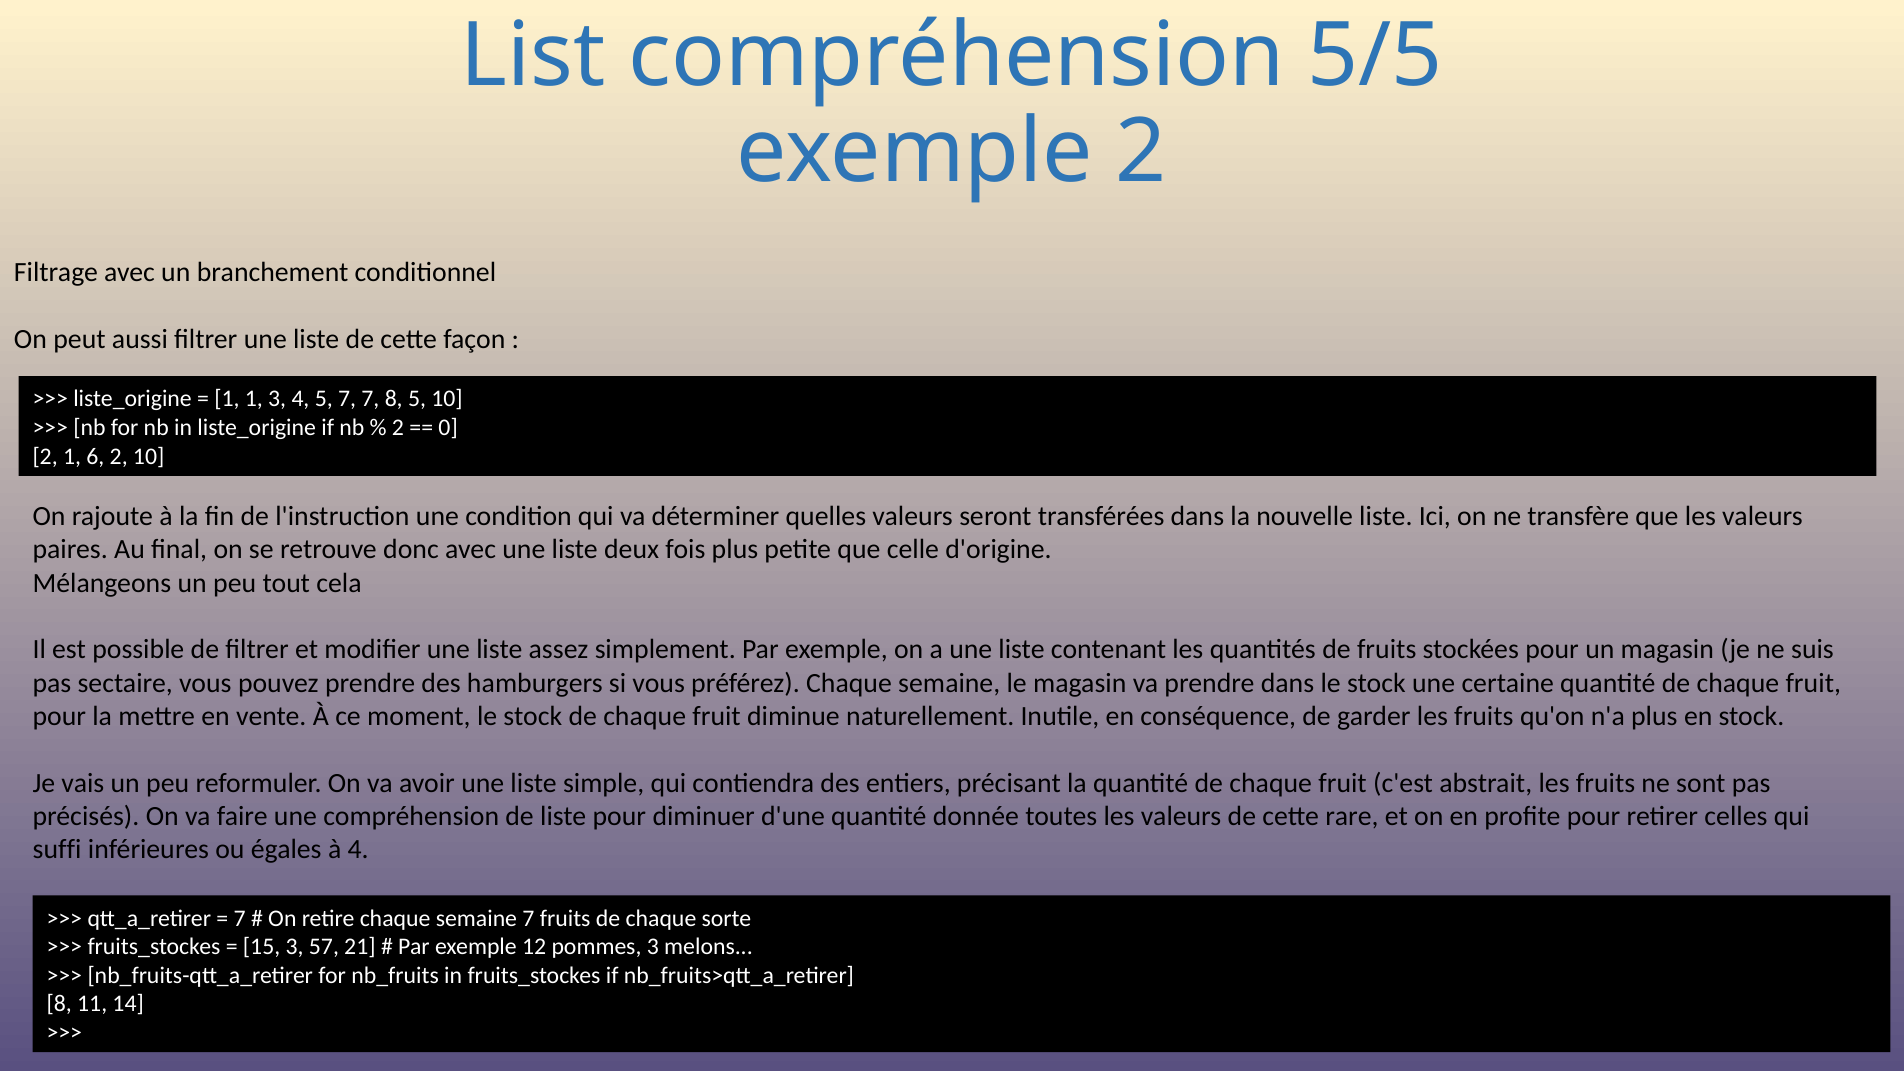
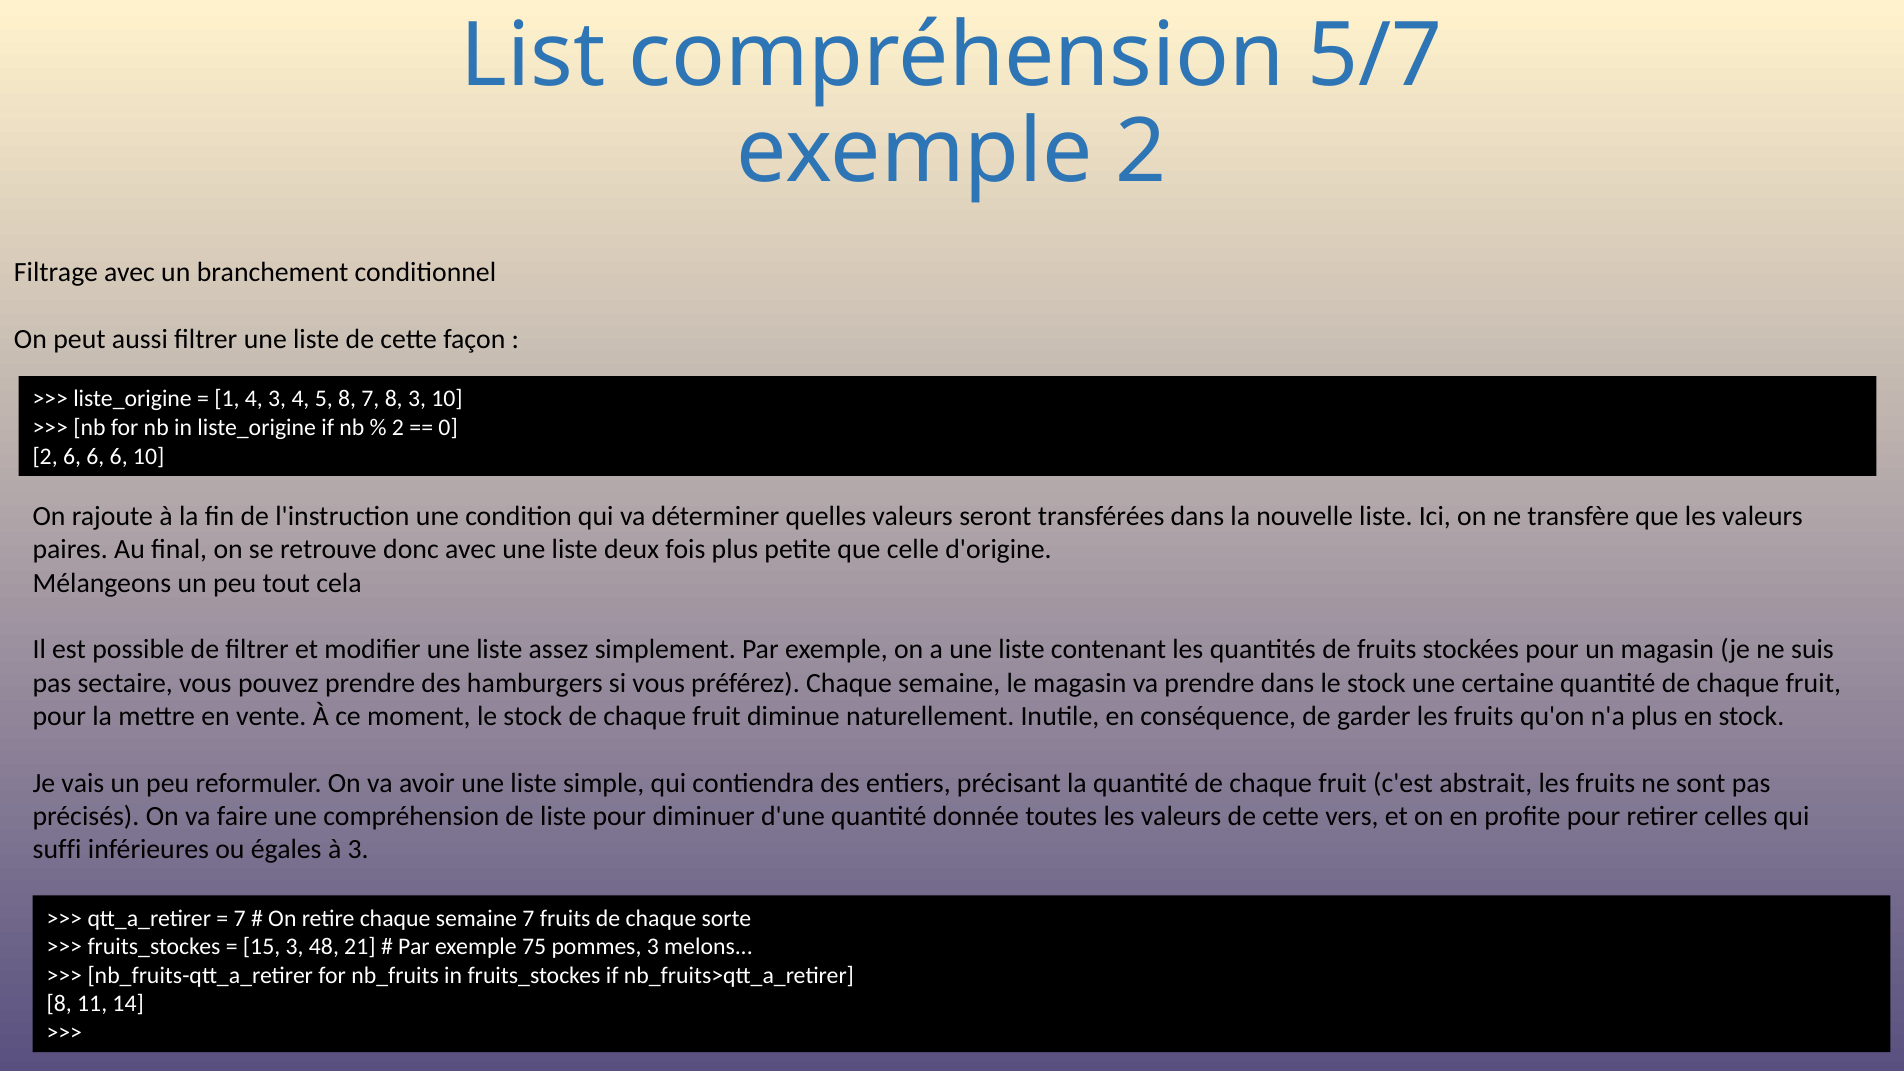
5/5: 5/5 -> 5/7
1 1: 1 -> 4
5 7: 7 -> 8
8 5: 5 -> 3
2 1: 1 -> 6
2 at (119, 456): 2 -> 6
rare: rare -> vers
à 4: 4 -> 3
57: 57 -> 48
12: 12 -> 75
